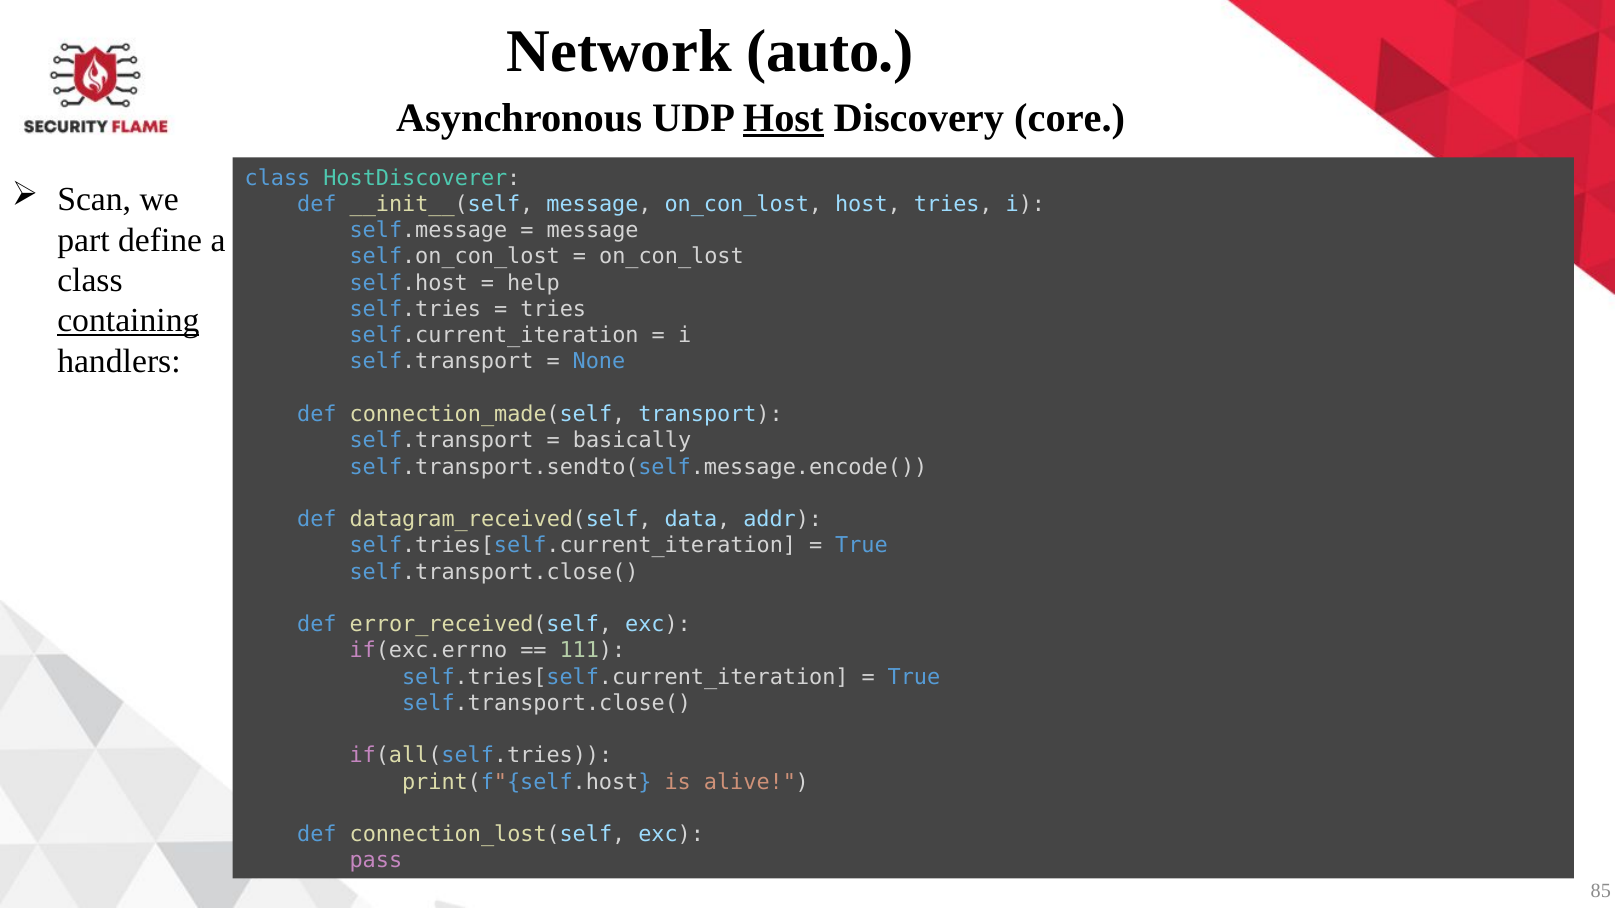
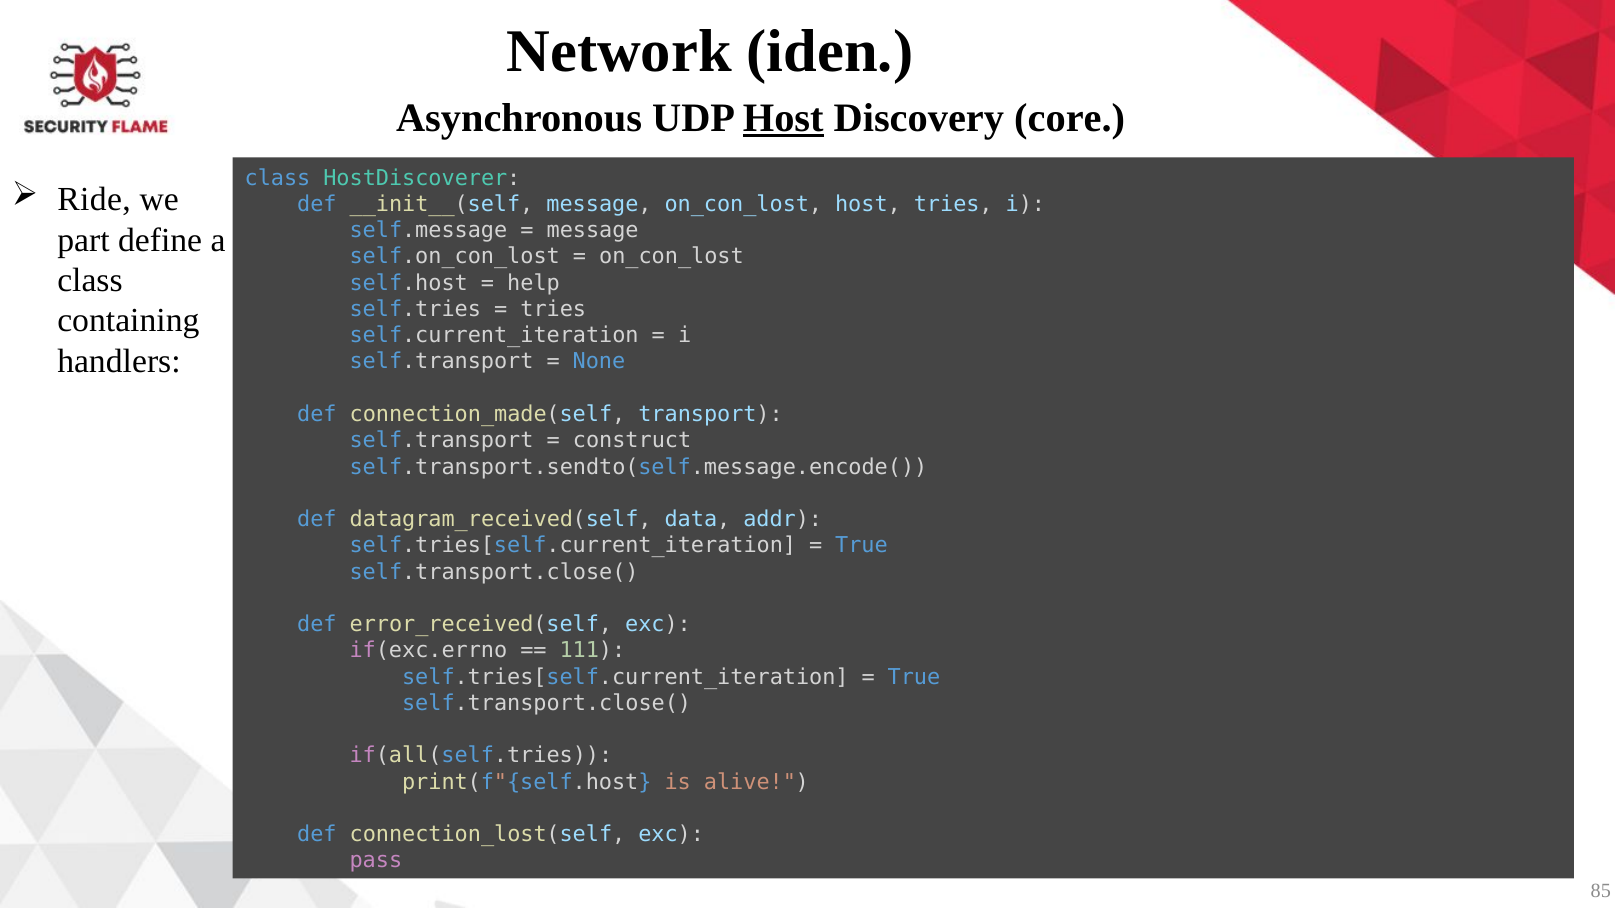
auto: auto -> iden
Scan: Scan -> Ride
containing underline: present -> none
basically: basically -> construct
